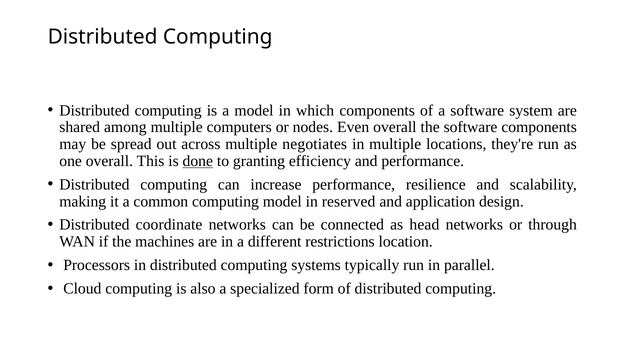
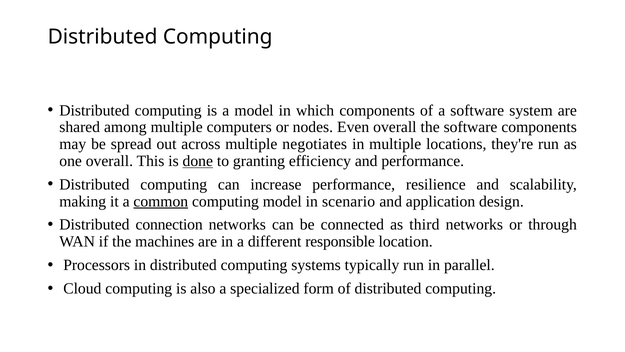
common underline: none -> present
reserved: reserved -> scenario
coordinate: coordinate -> connection
head: head -> third
restrictions: restrictions -> responsible
